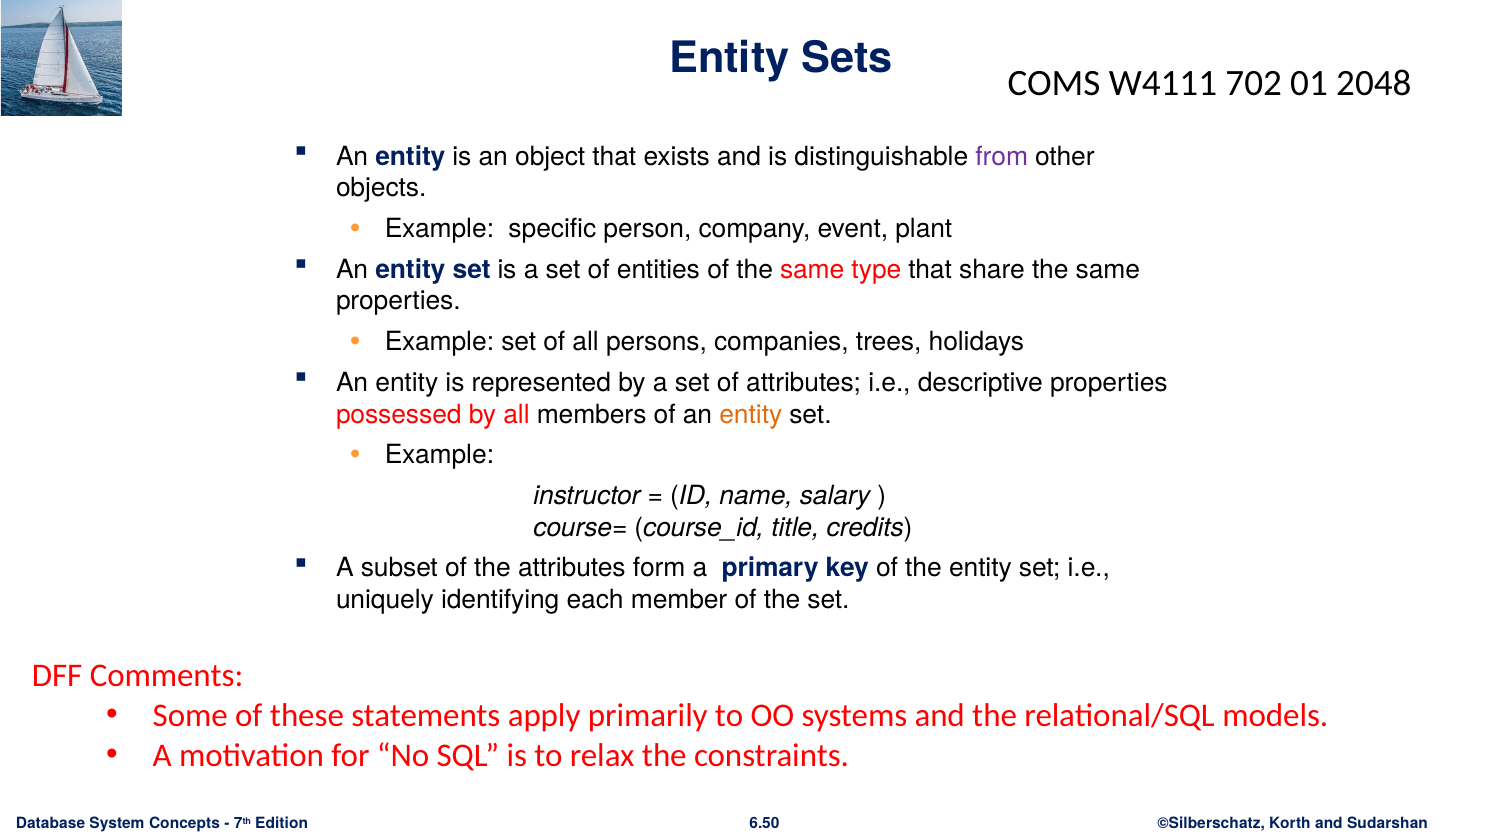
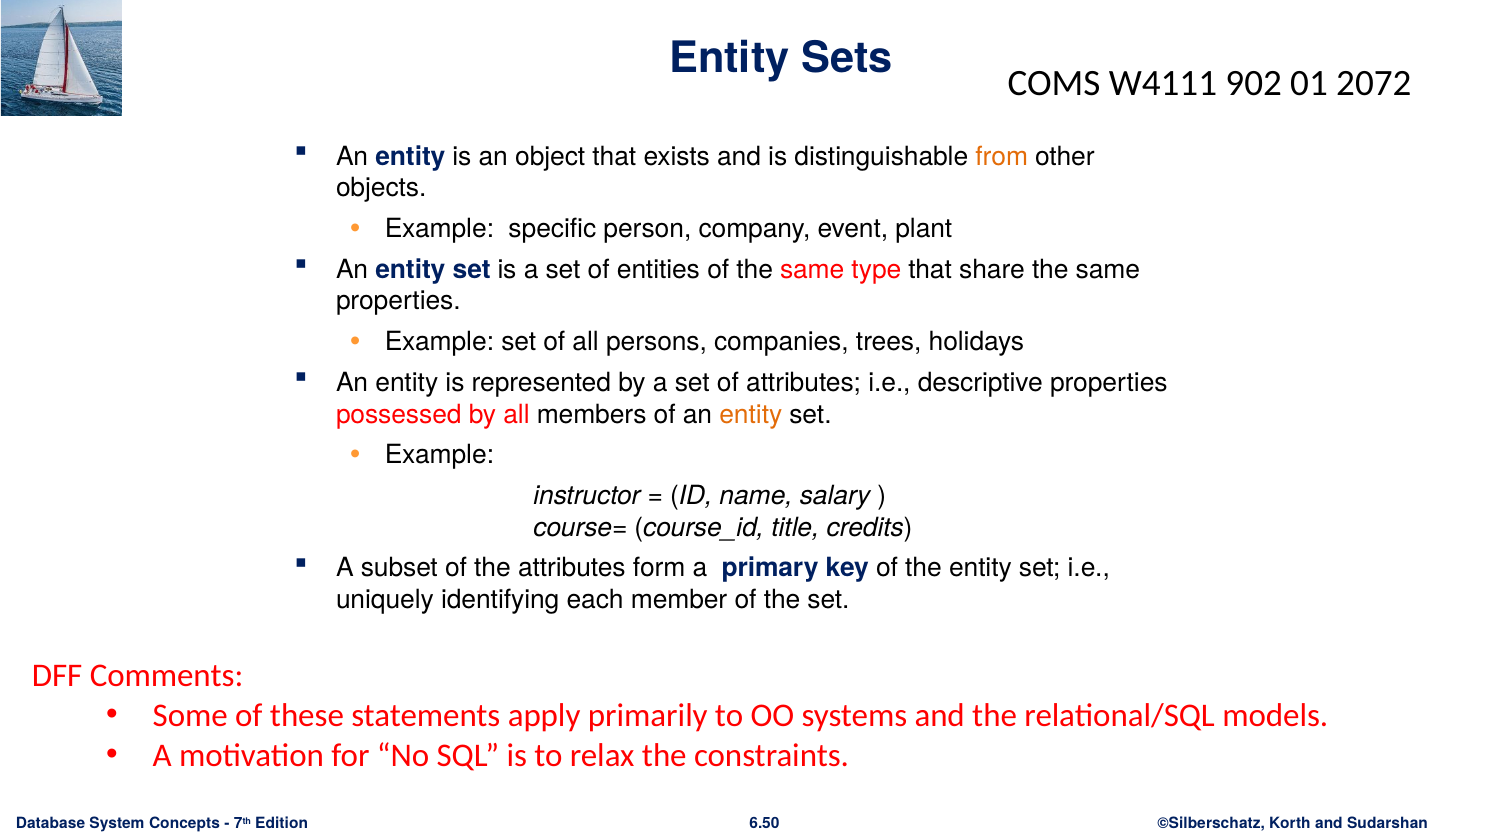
702: 702 -> 902
2048: 2048 -> 2072
from colour: purple -> orange
